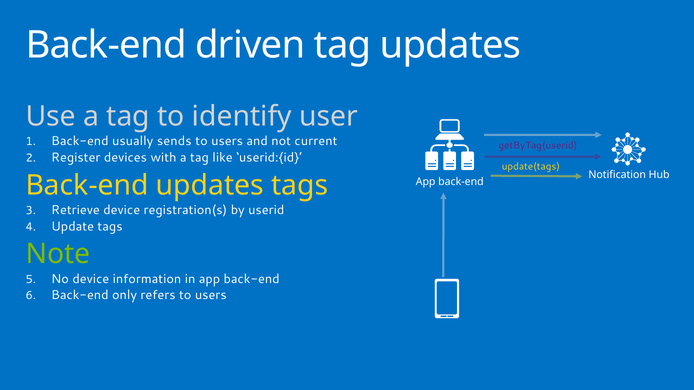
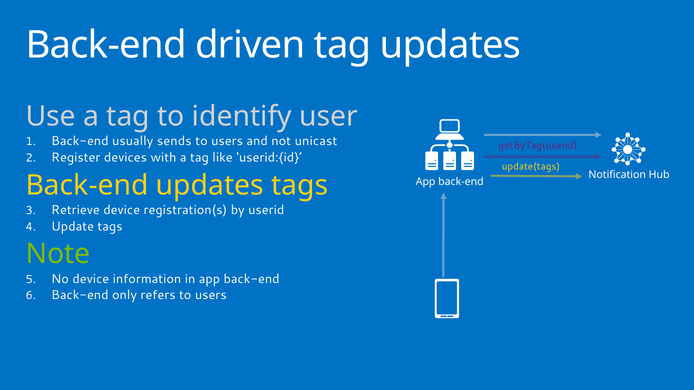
current: current -> unicast
